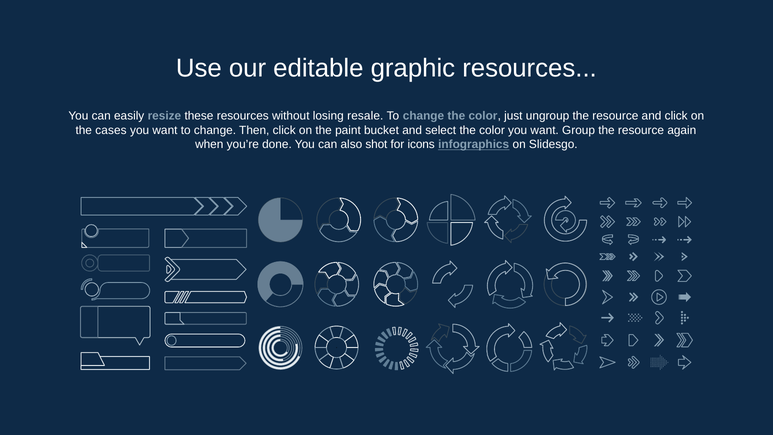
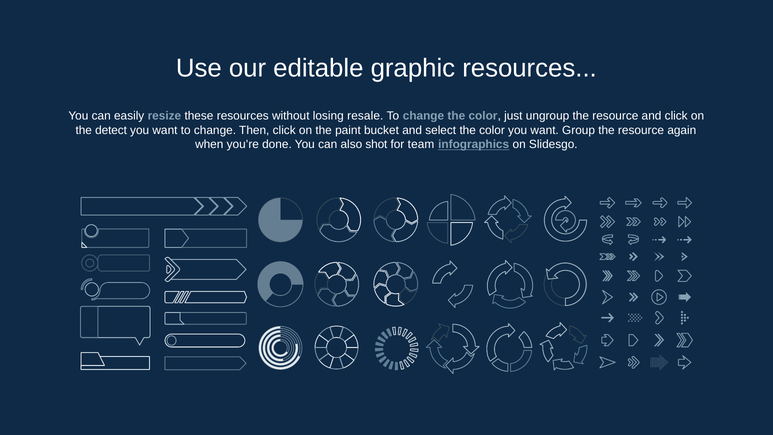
cases: cases -> detect
icons: icons -> team
